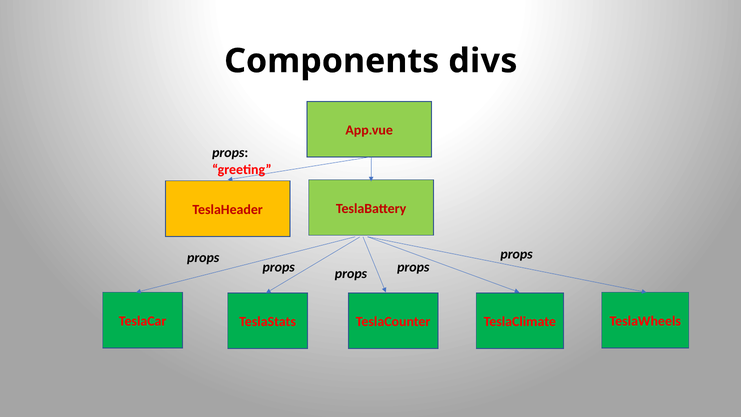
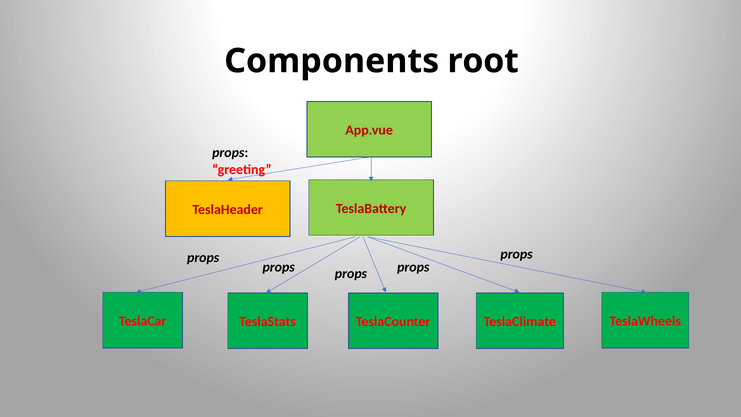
divs: divs -> root
